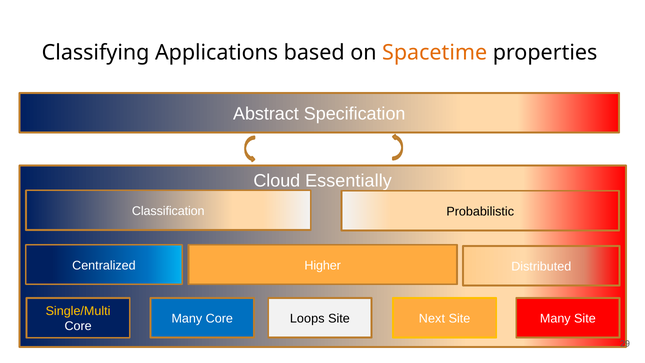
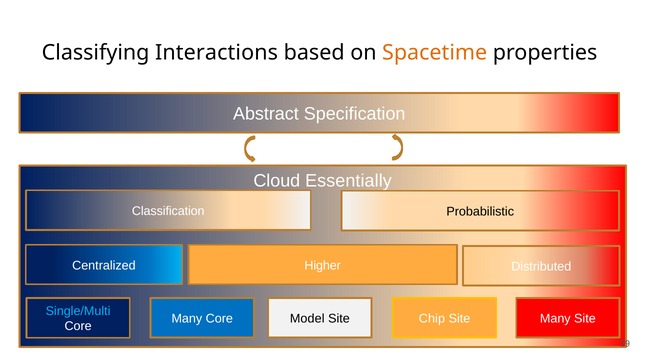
Applications: Applications -> Interactions
Single/Multi colour: yellow -> light blue
Loops: Loops -> Model
Next: Next -> Chip
